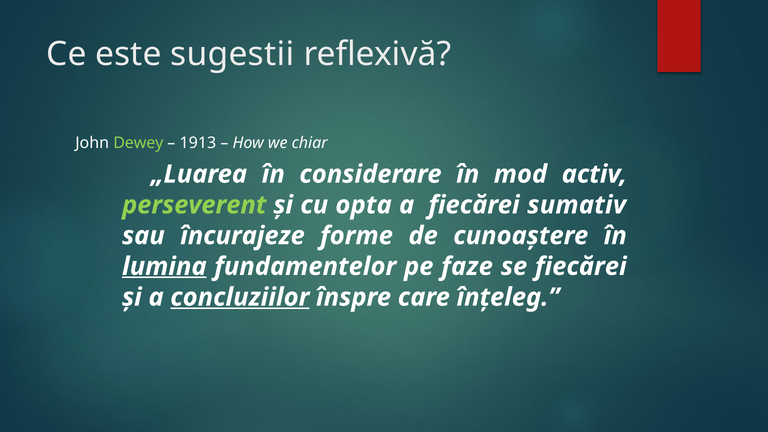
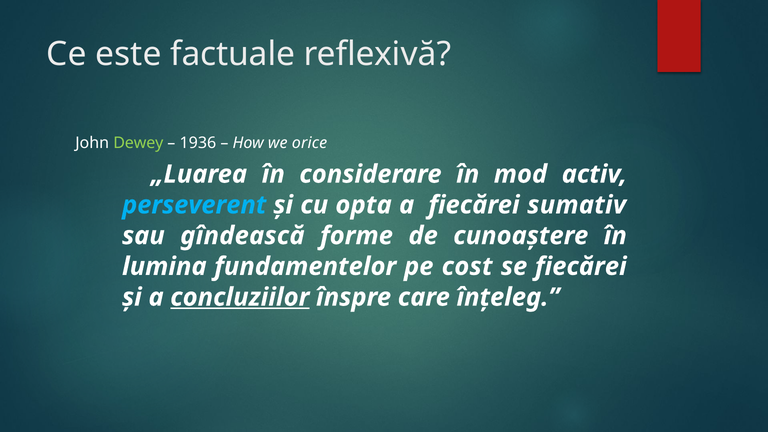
sugestii: sugestii -> factuale
1913: 1913 -> 1936
chiar: chiar -> orice
perseverent colour: light green -> light blue
încurajeze: încurajeze -> gîndească
lumina underline: present -> none
faze: faze -> cost
